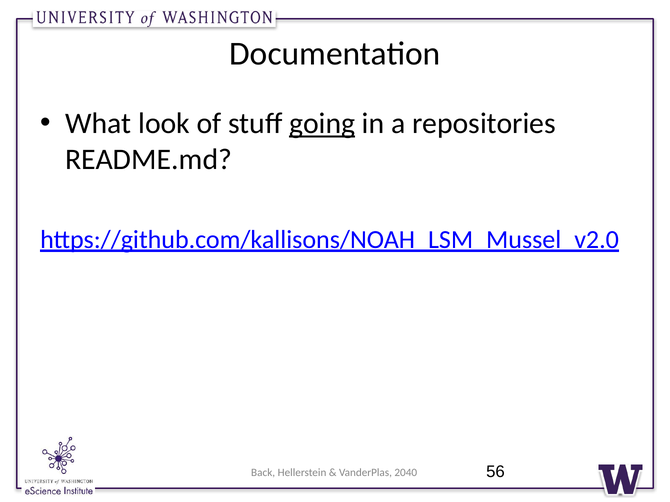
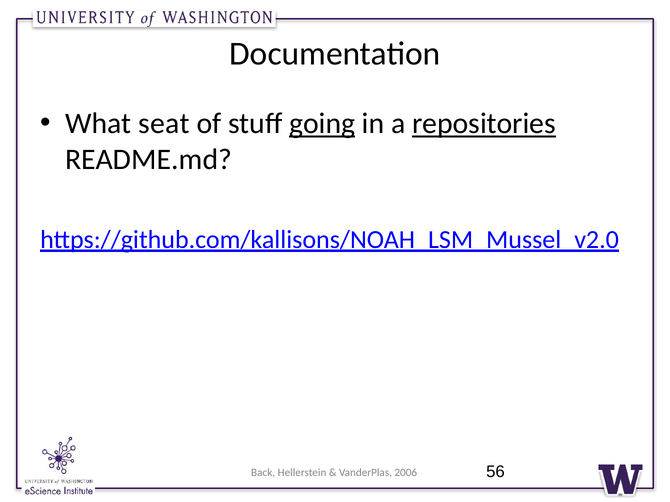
look: look -> seat
repositories underline: none -> present
2040: 2040 -> 2006
